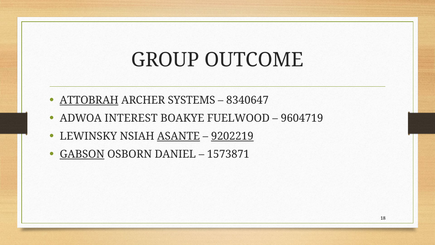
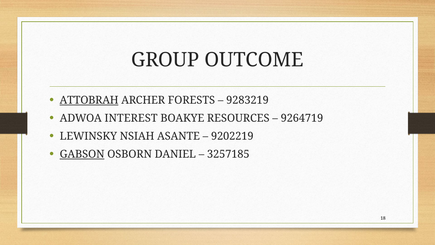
SYSTEMS: SYSTEMS -> FORESTS
8340647: 8340647 -> 9283219
FUELWOOD: FUELWOOD -> RESOURCES
9604719: 9604719 -> 9264719
ASANTE underline: present -> none
9202219 underline: present -> none
1573871: 1573871 -> 3257185
